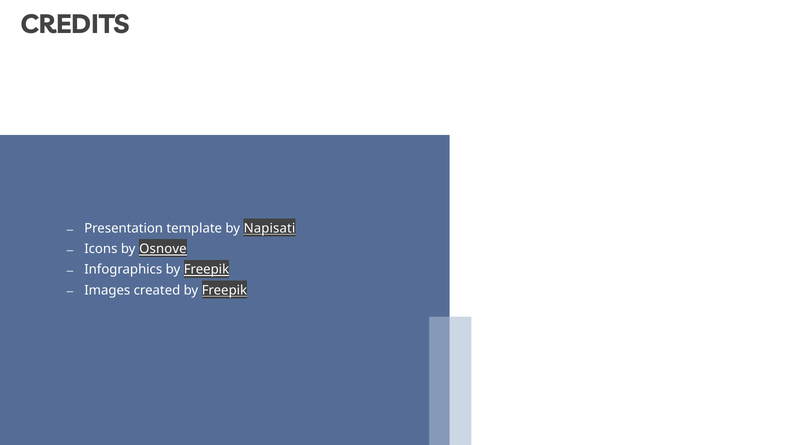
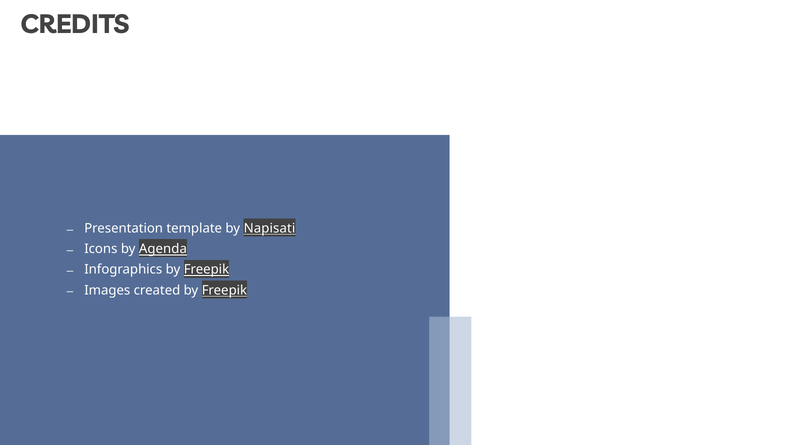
Osnove: Osnove -> Agenda
